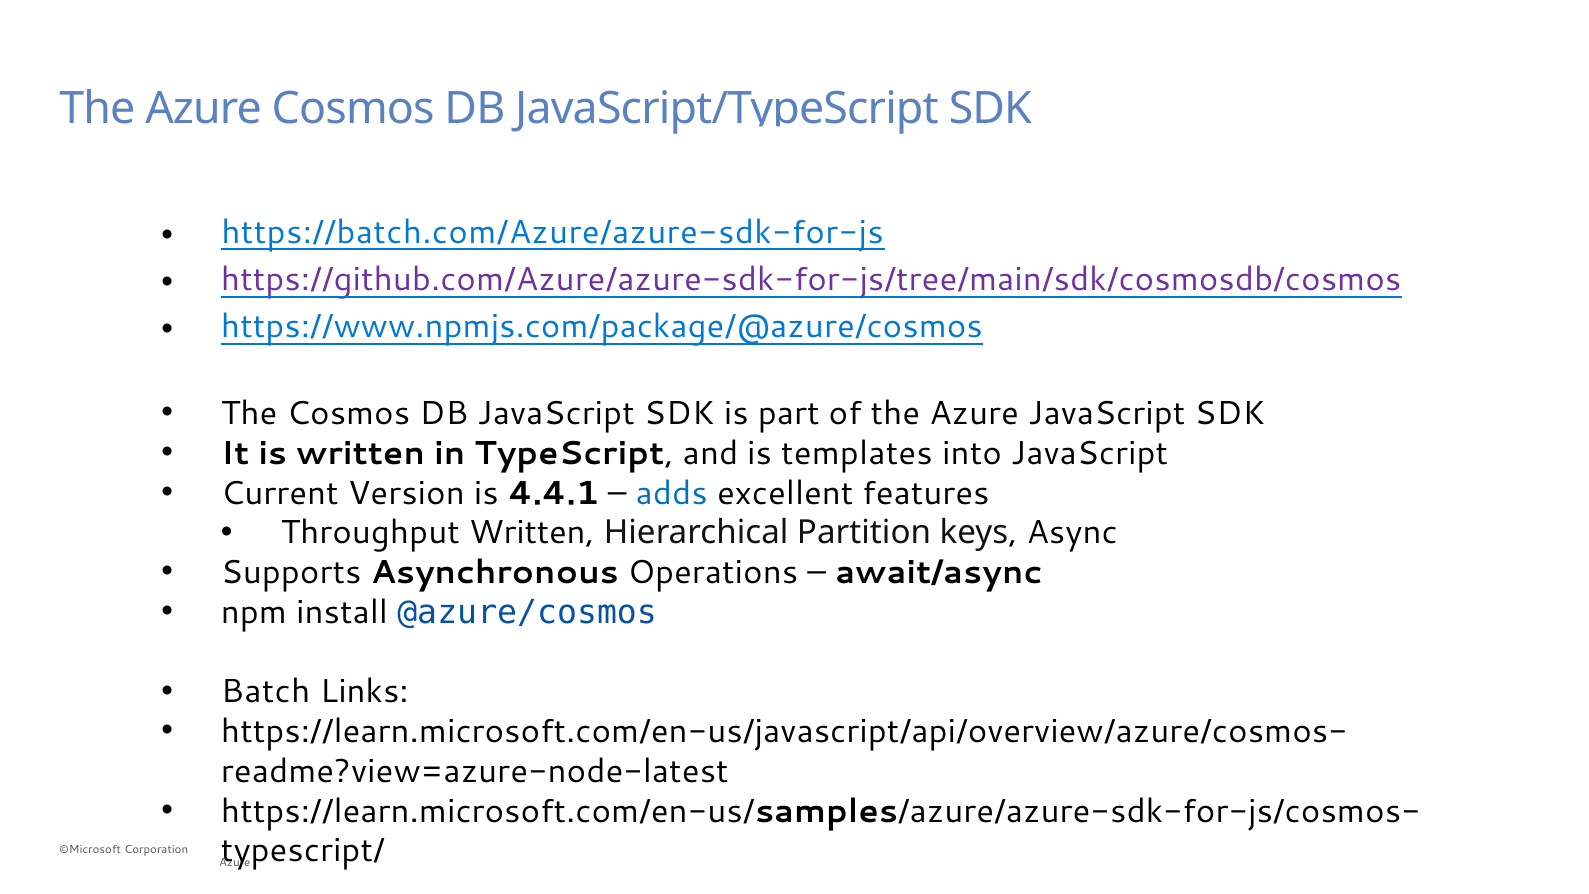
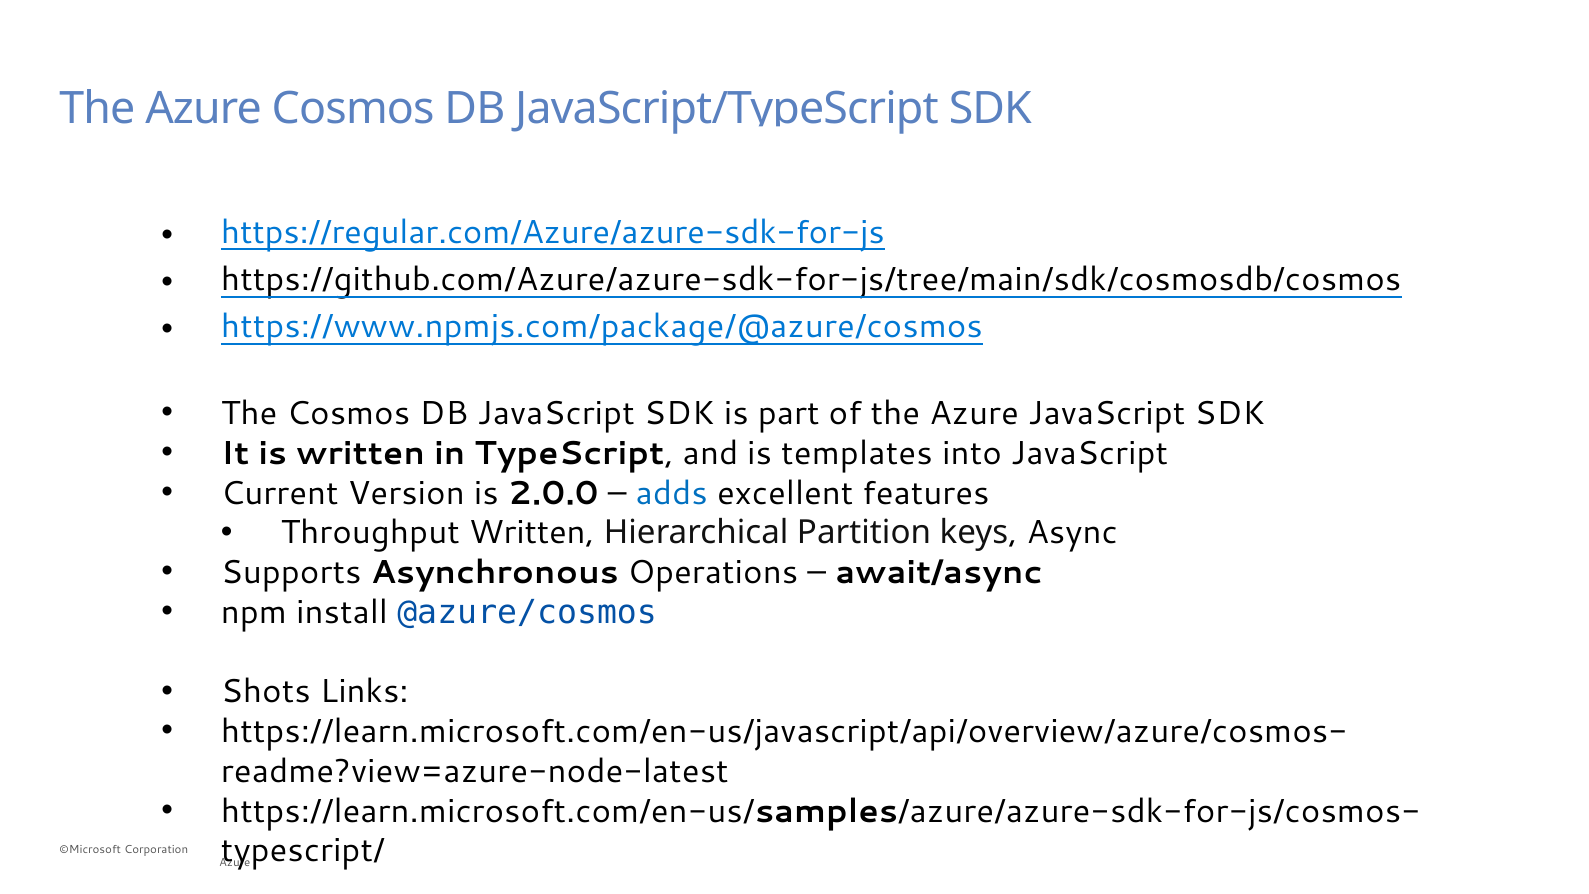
https://batch.com/Azure/azure-sdk-for-js: https://batch.com/Azure/azure-sdk-for-js -> https://regular.com/Azure/azure-sdk-for-js
https://github.com/Azure/azure-sdk-for-js/tree/main/sdk/cosmosdb/cosmos colour: purple -> black
4.4.1: 4.4.1 -> 2.0.0
Batch: Batch -> Shots
